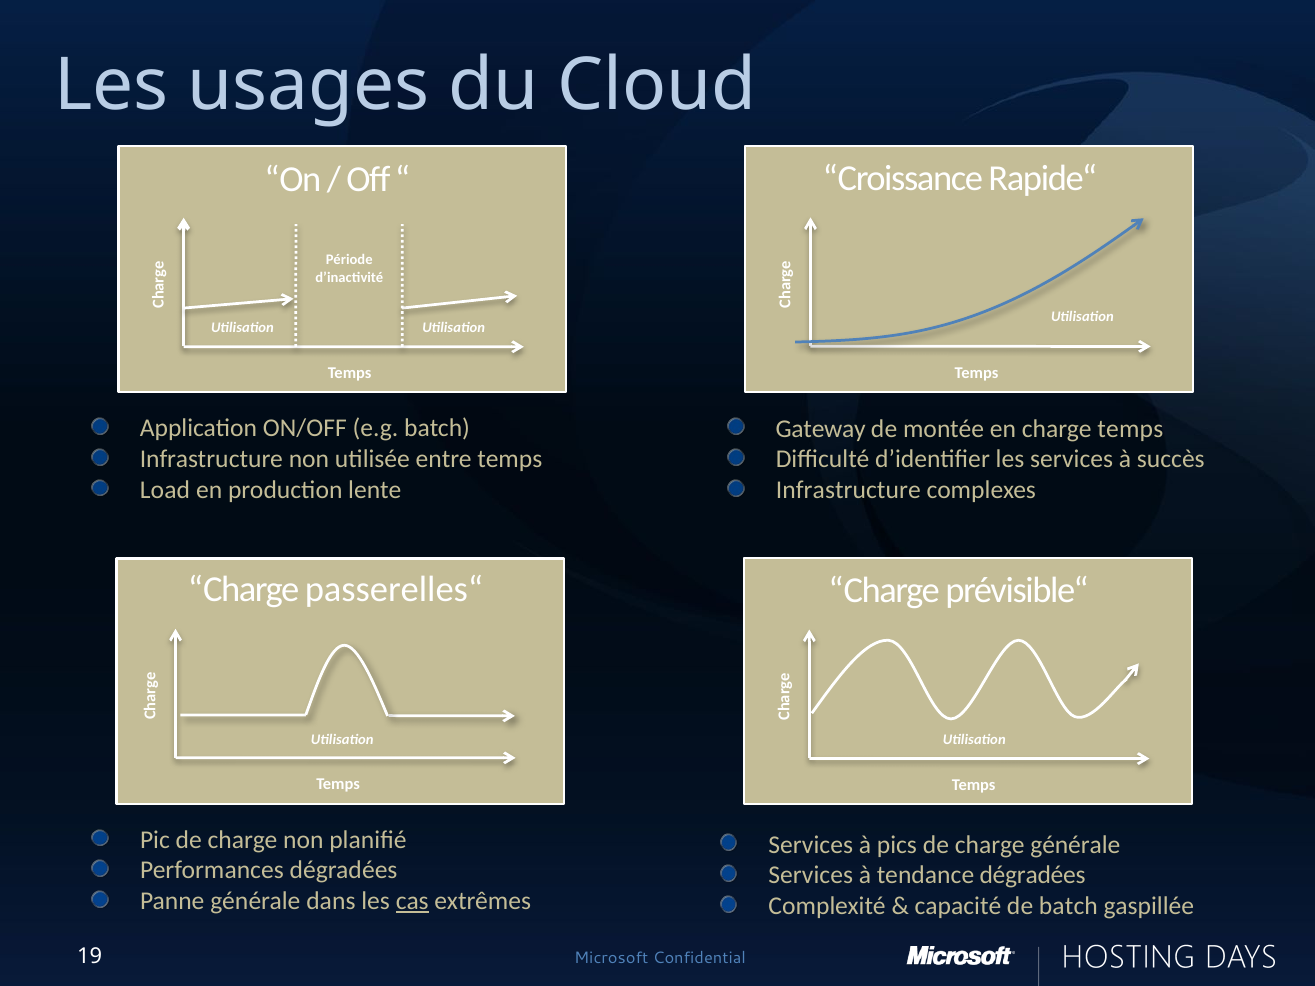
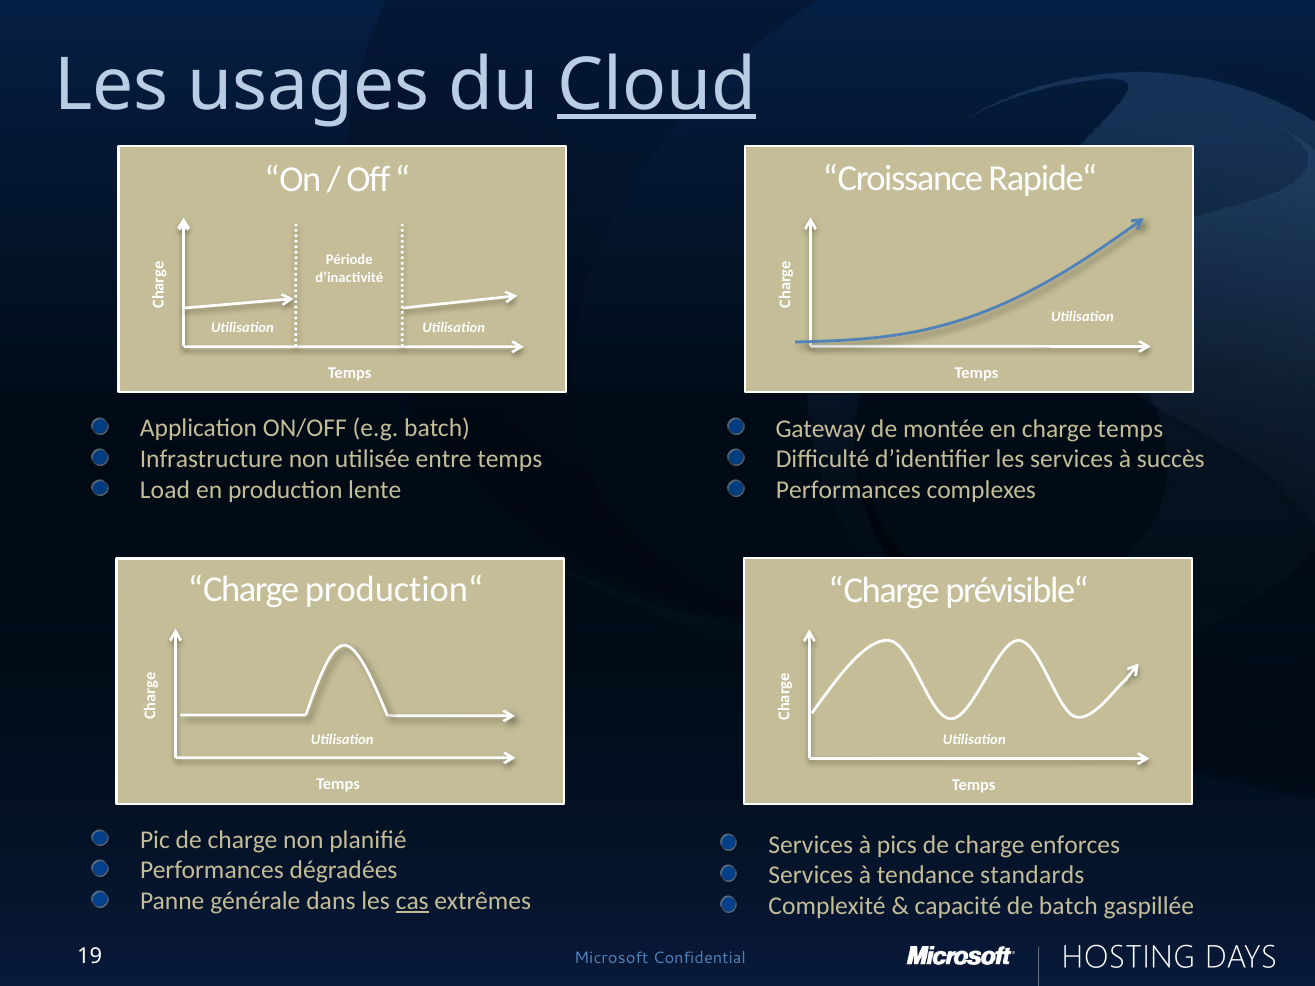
Cloud underline: none -> present
Infrastructure at (848, 490): Infrastructure -> Performances
passerelles“: passerelles“ -> production“
charge générale: générale -> enforces
tendance dégradées: dégradées -> standards
